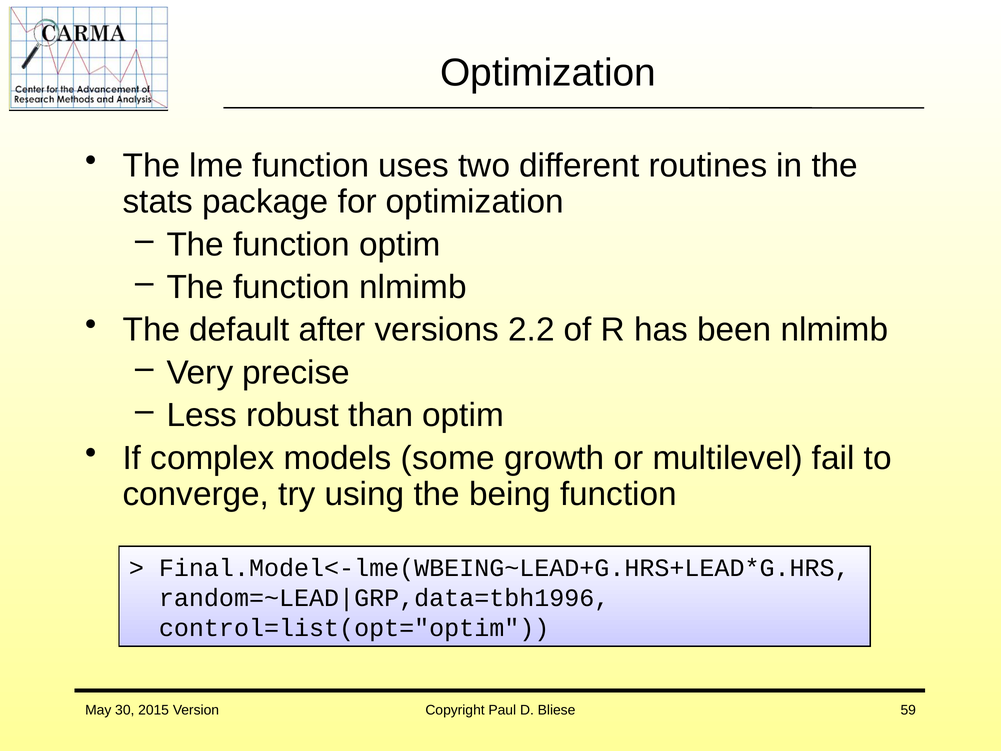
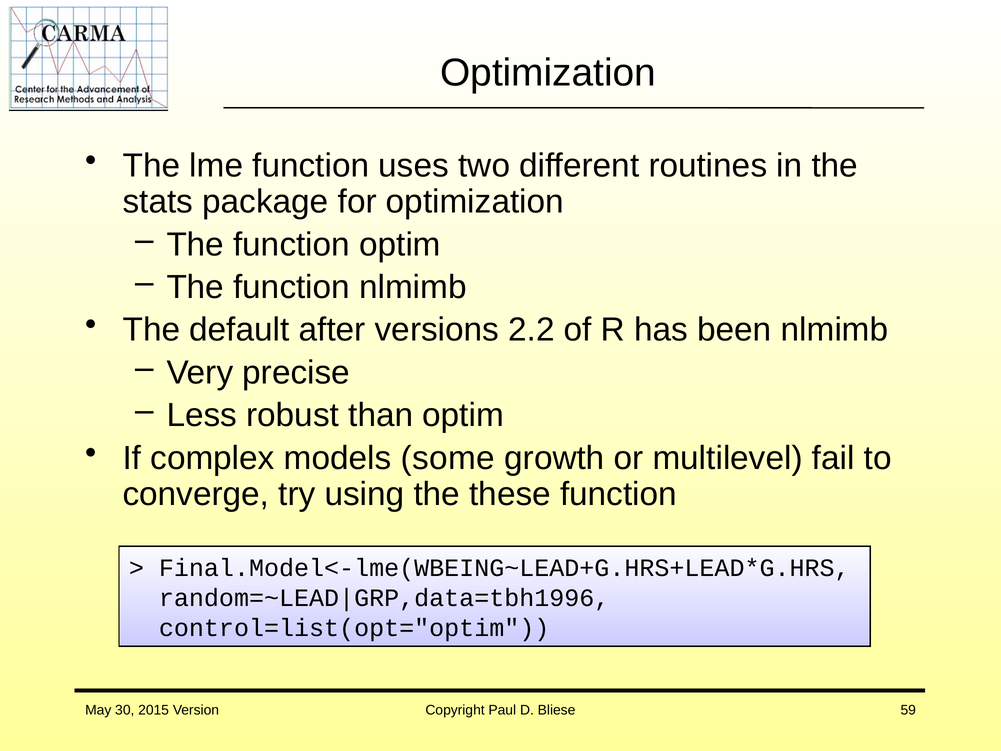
being: being -> these
